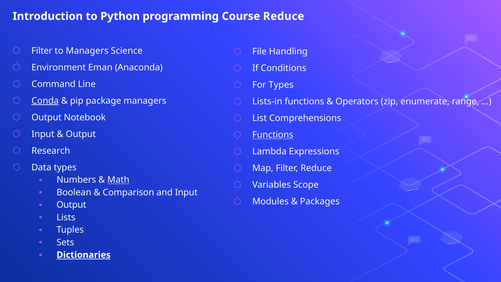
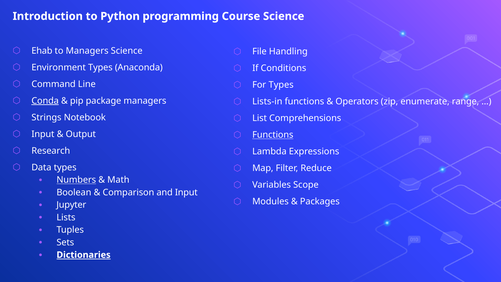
Course Reduce: Reduce -> Science
Filter at (42, 51): Filter -> Ehab
Environment Eman: Eman -> Types
Output at (47, 117): Output -> Strings
Numbers underline: none -> present
Math underline: present -> none
Output at (71, 205): Output -> Jupyter
